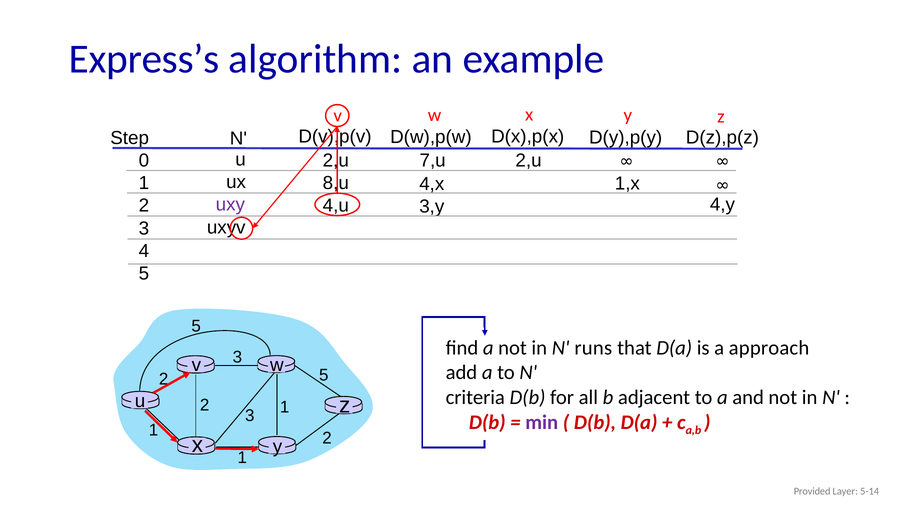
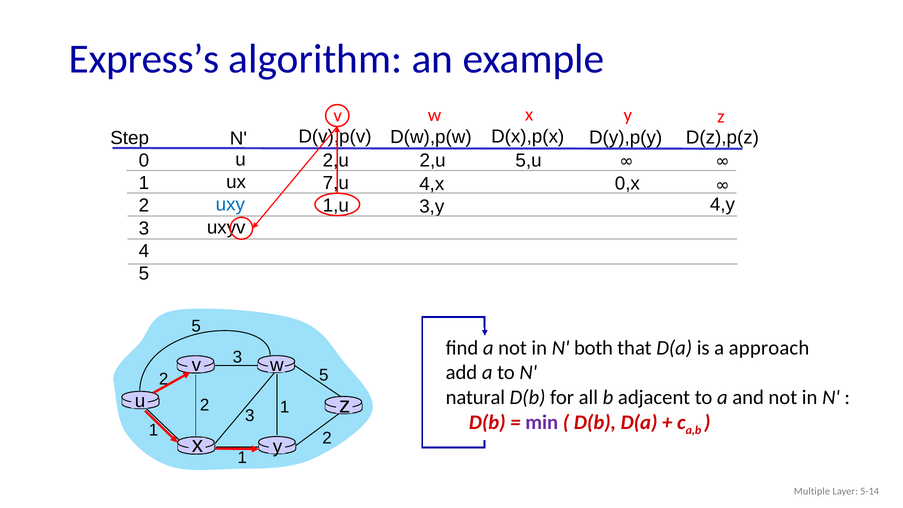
7,u at (433, 160): 7,u -> 2,u
2,u at (529, 160): 2,u -> 5,u
8,u: 8,u -> 7,u
1,x: 1,x -> 0,x
uxy colour: purple -> blue
4,u: 4,u -> 1,u
runs: runs -> both
criteria: criteria -> natural
Provided: Provided -> Multiple
